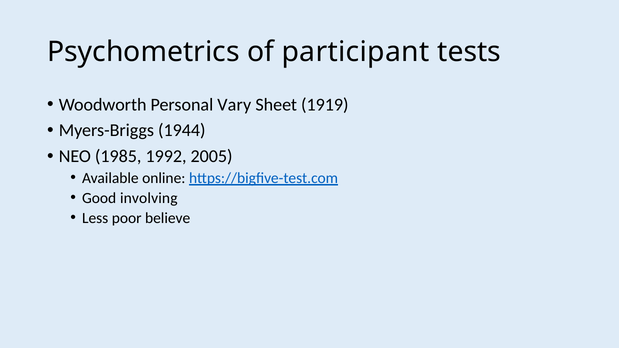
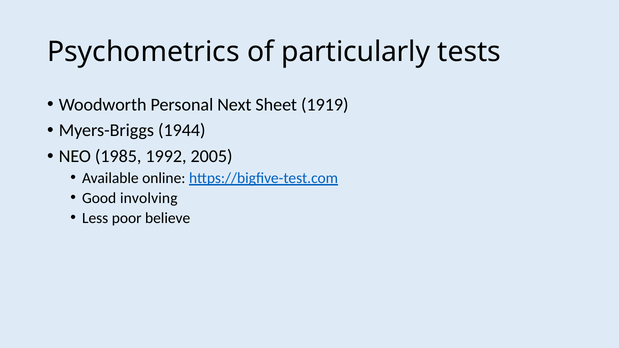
participant: participant -> particularly
Vary: Vary -> Next
